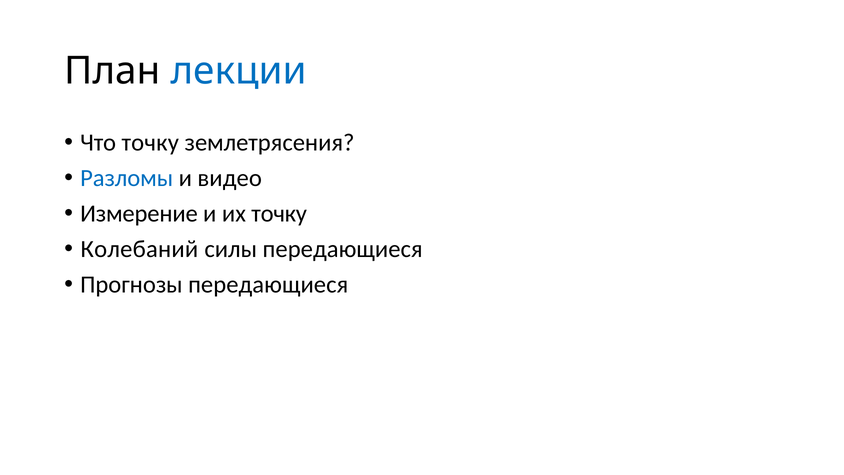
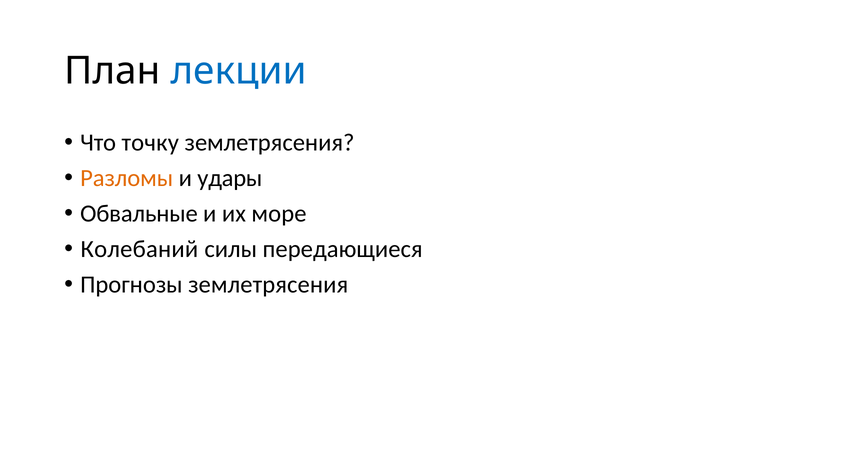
Разломы colour: blue -> orange
видео: видео -> удары
Измерение: Измерение -> Обвальные
их точку: точку -> море
Прогнозы передающиеся: передающиеся -> землетрясения
